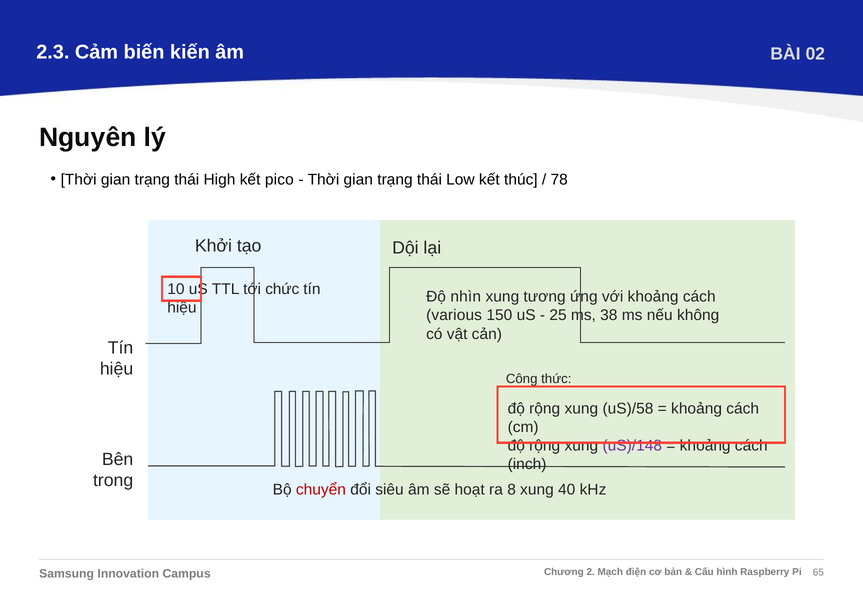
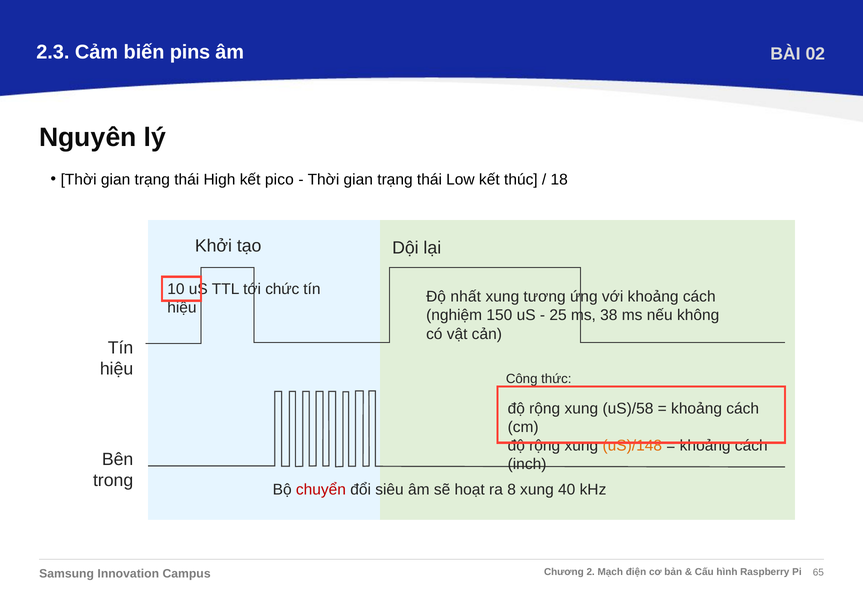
kiến: kiến -> pins
78: 78 -> 18
nhìn: nhìn -> nhất
various: various -> nghiệm
uS)/148 colour: purple -> orange
